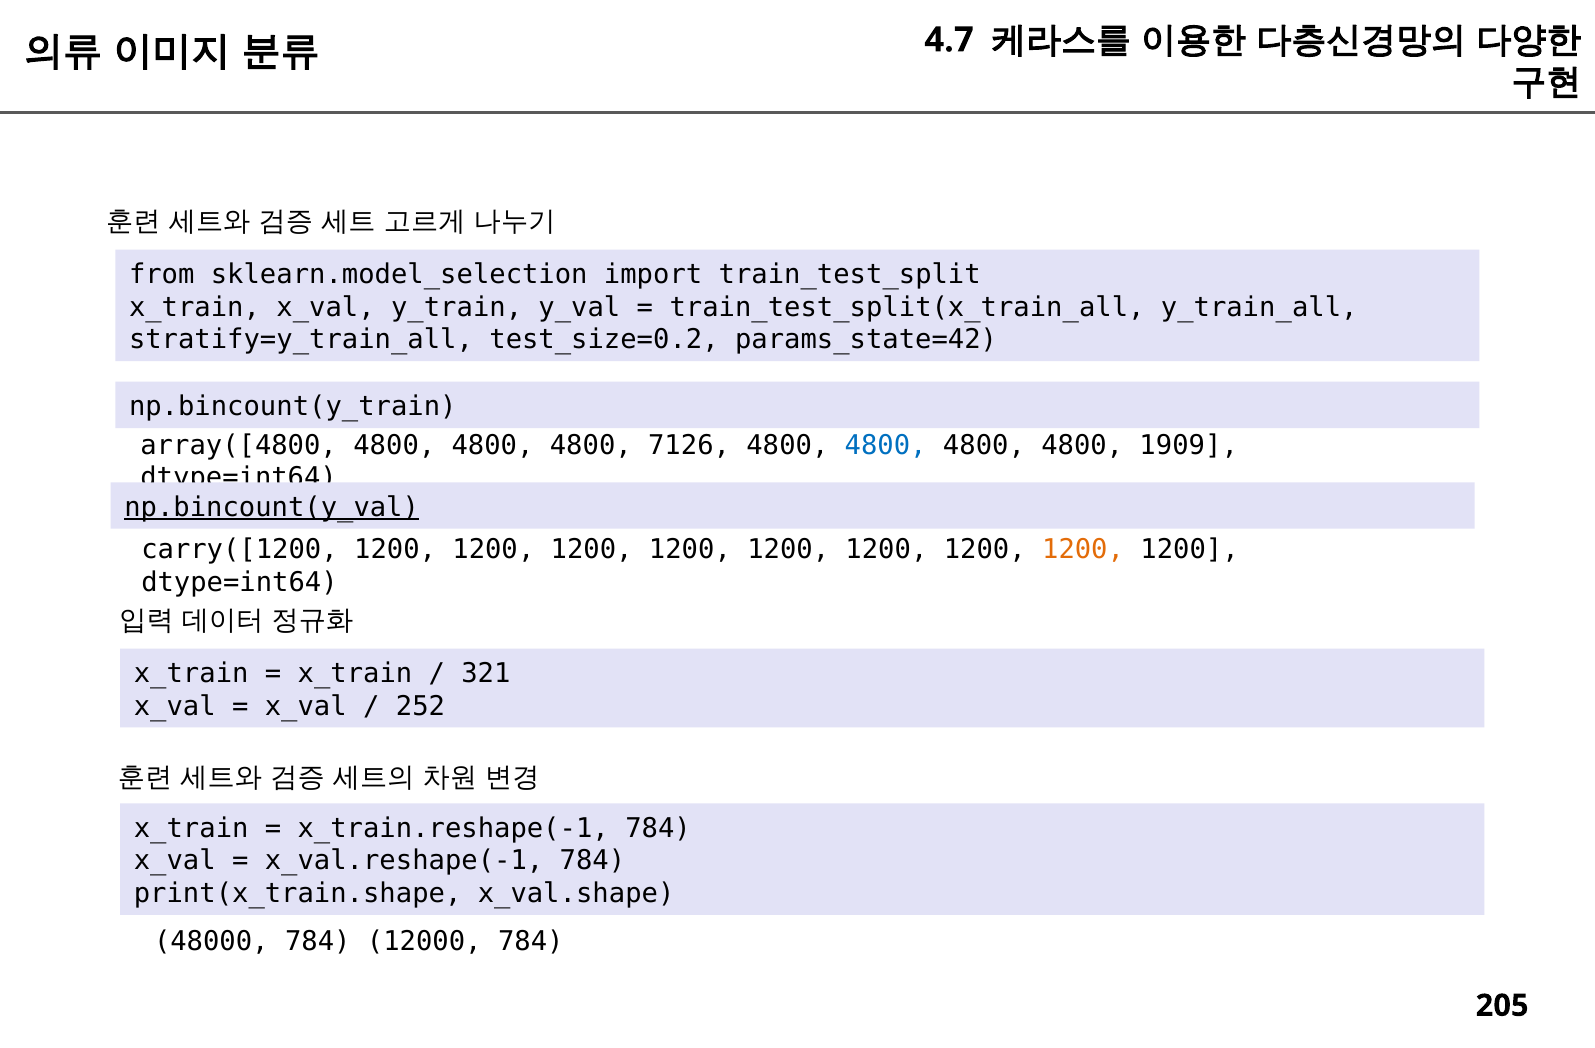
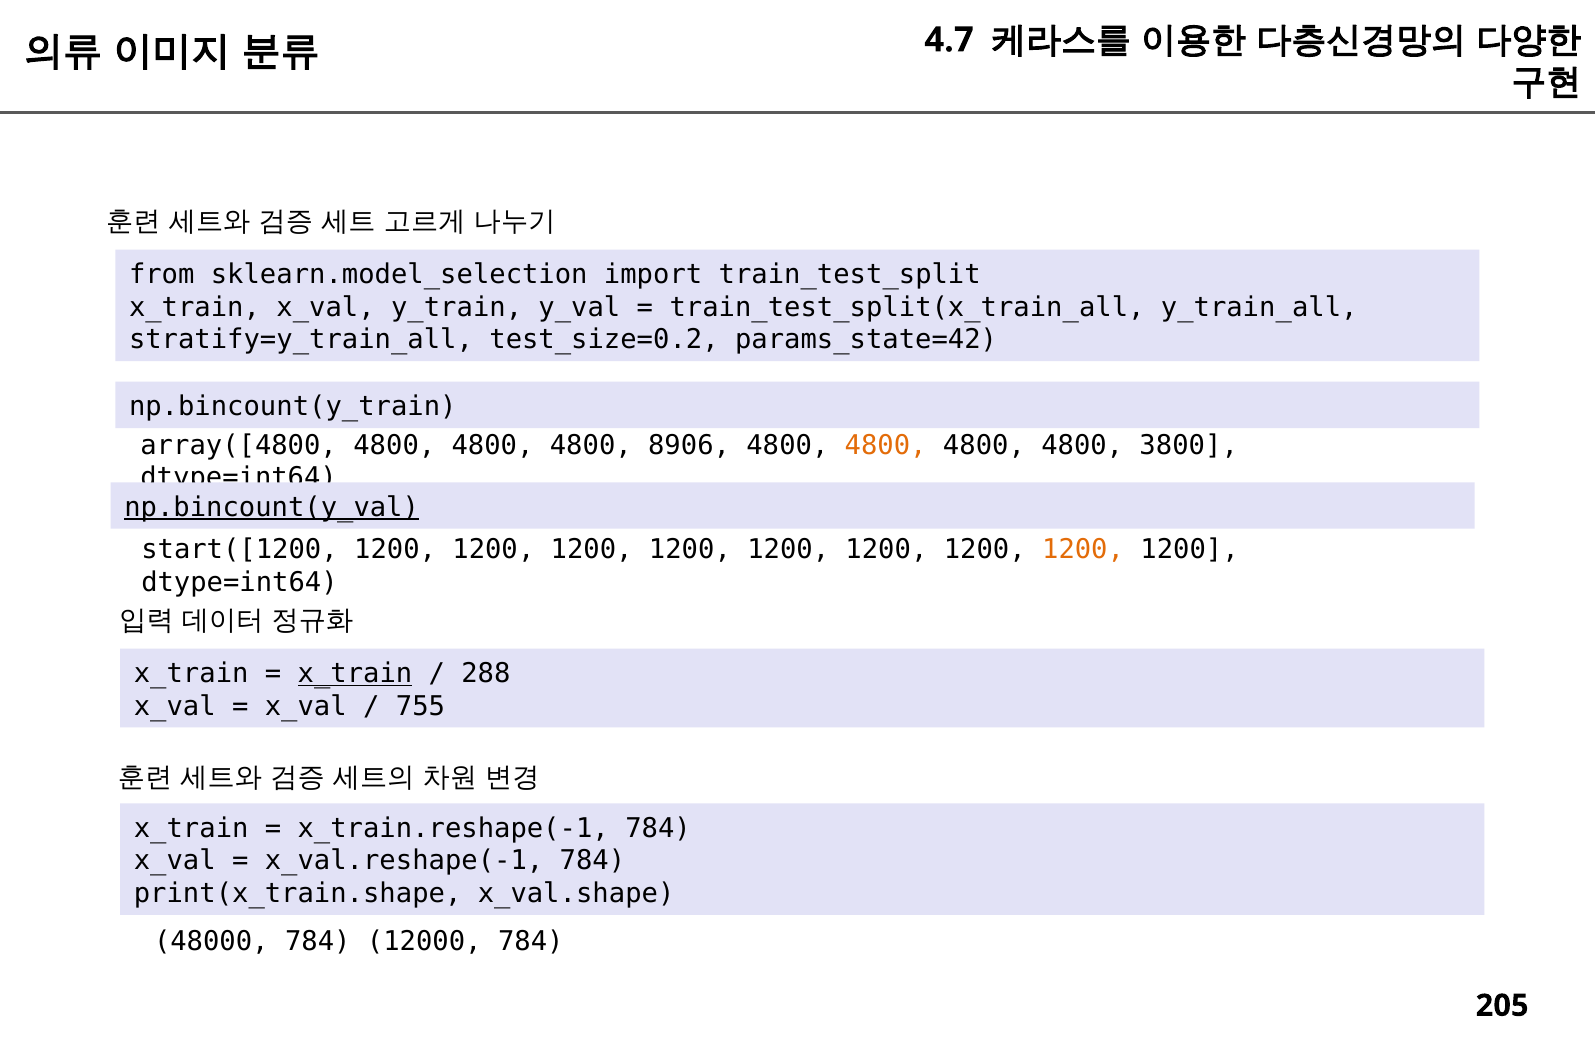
7126: 7126 -> 8906
4800 at (886, 445) colour: blue -> orange
1909: 1909 -> 3800
carry([1200: carry([1200 -> start([1200
x_train at (355, 673) underline: none -> present
321: 321 -> 288
252: 252 -> 755
